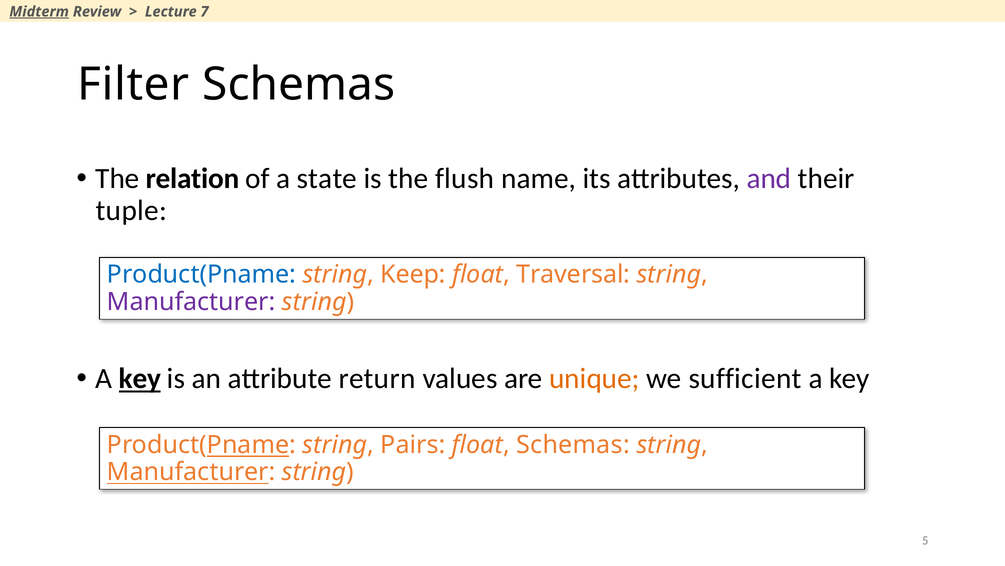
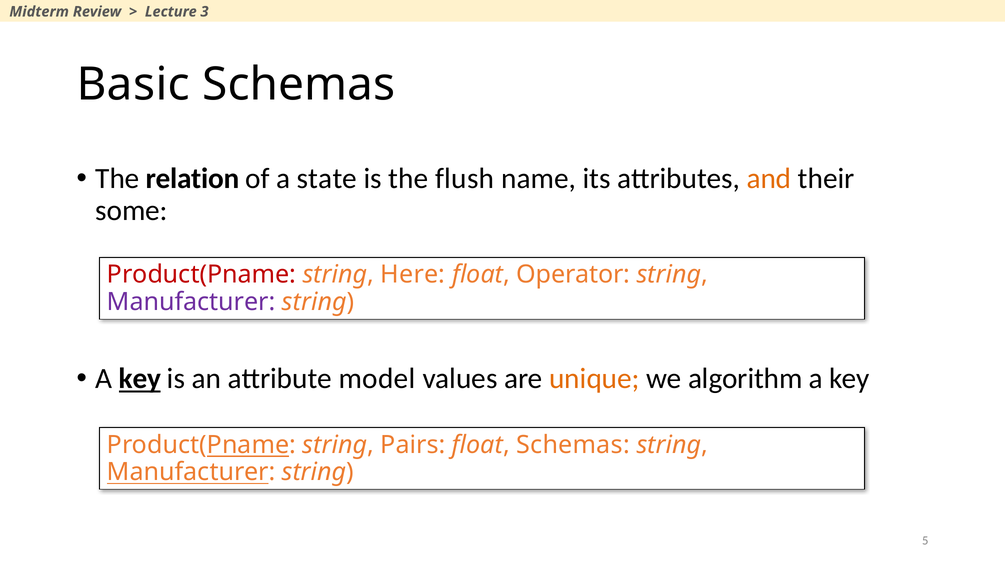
Midterm underline: present -> none
7: 7 -> 3
Filter: Filter -> Basic
and colour: purple -> orange
tuple: tuple -> some
Product(Pname at (201, 274) colour: blue -> red
Keep: Keep -> Here
Traversal: Traversal -> Operator
return: return -> model
sufficient: sufficient -> algorithm
